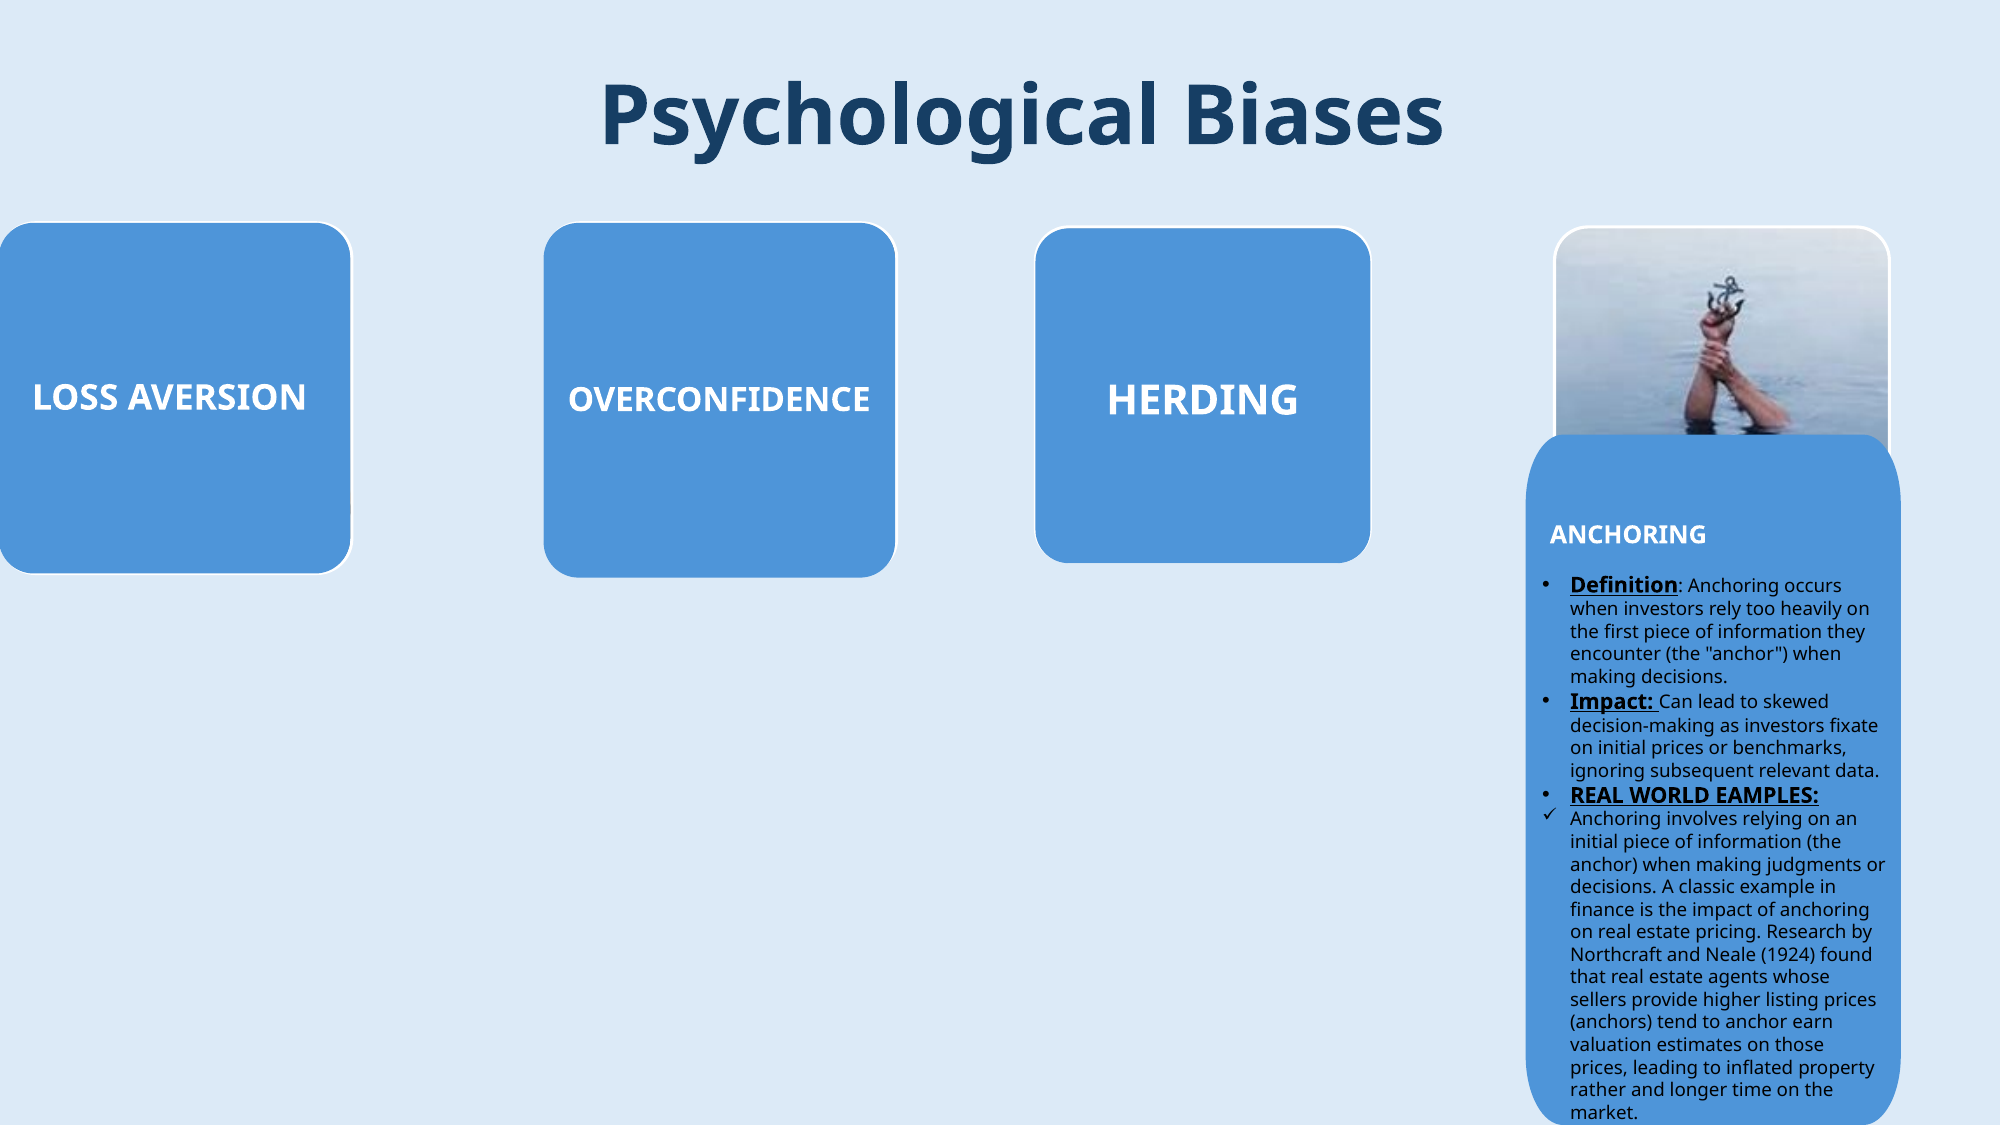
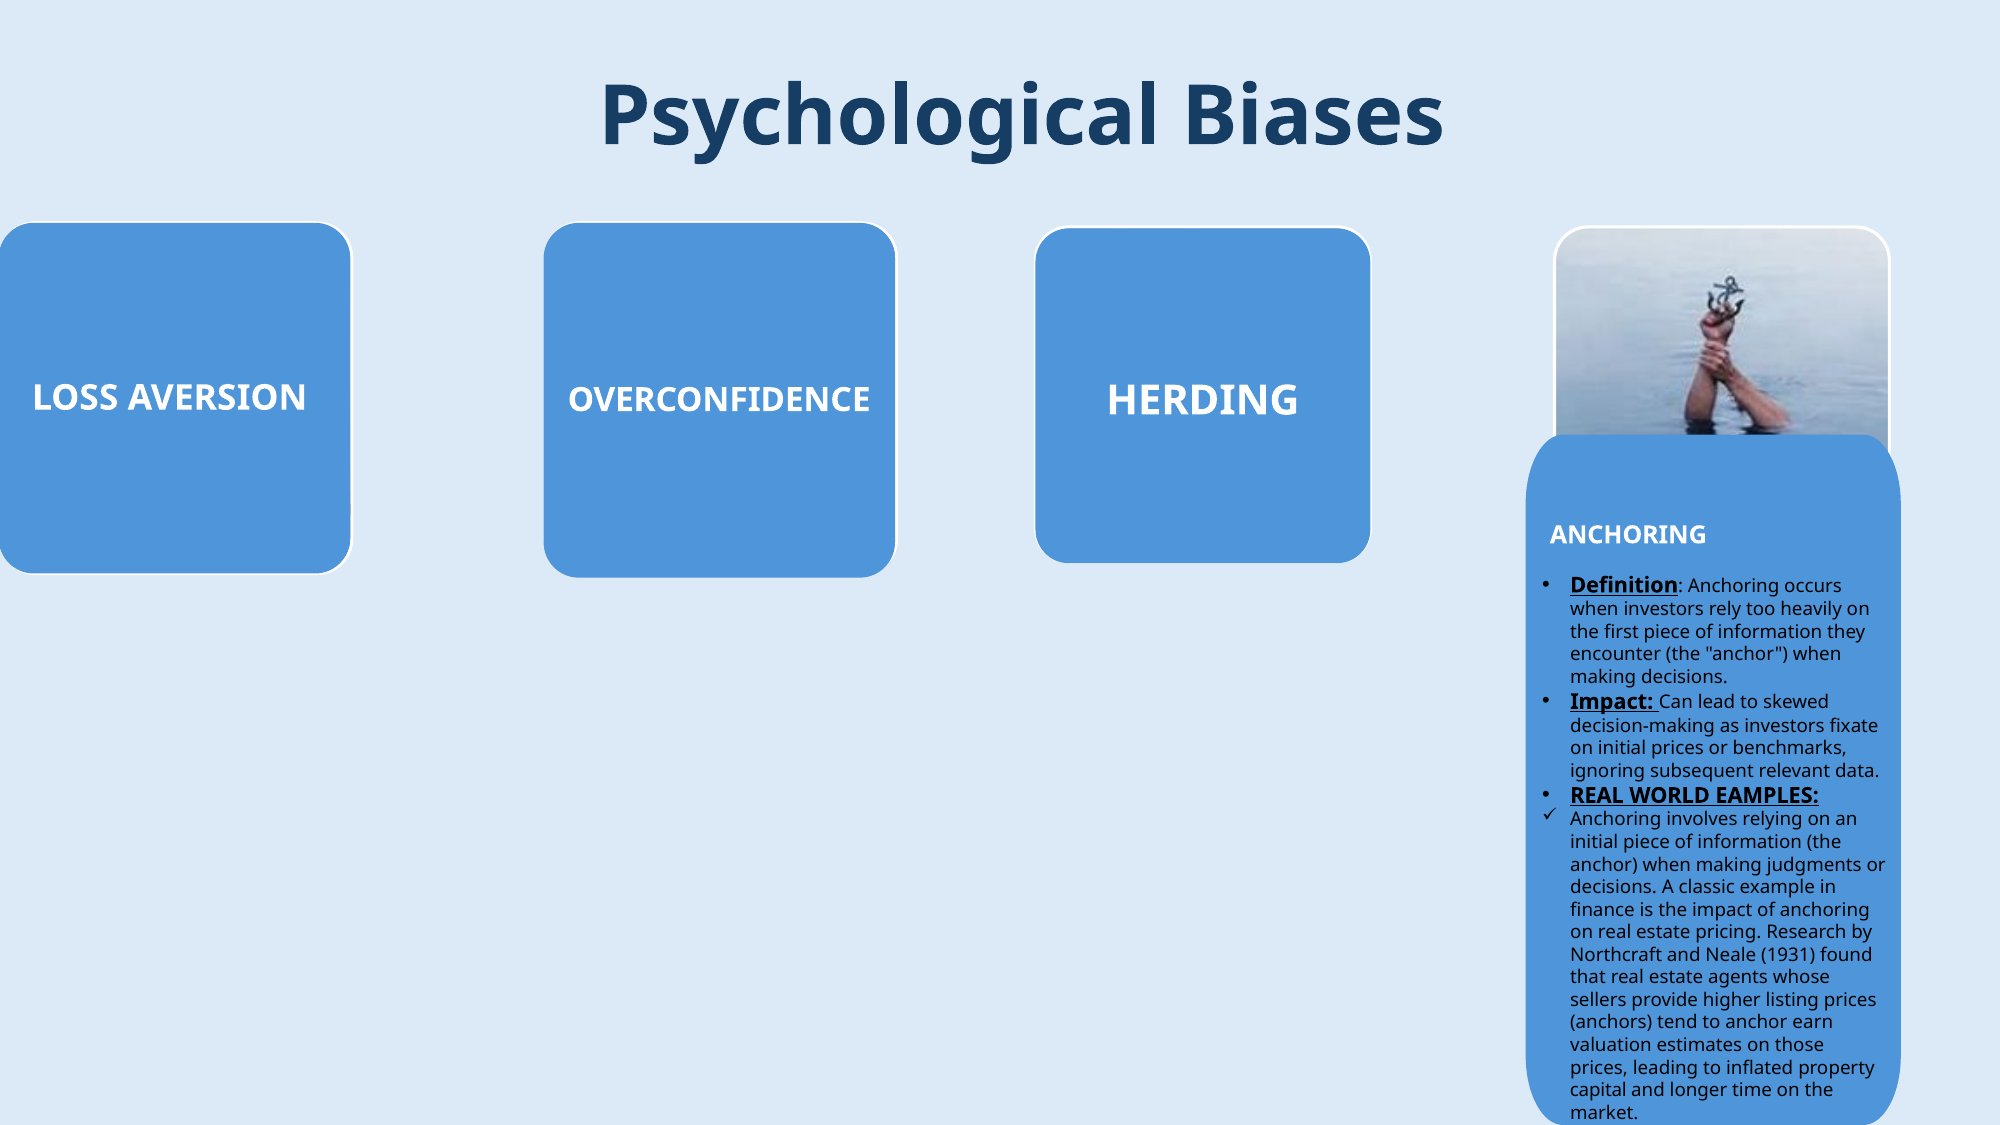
1924: 1924 -> 1931
rather: rather -> capital
